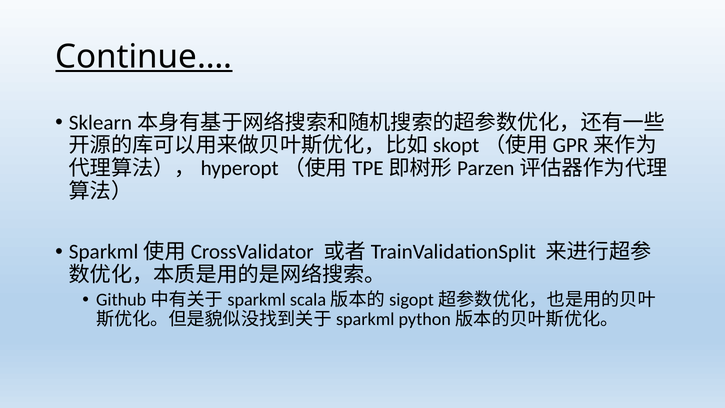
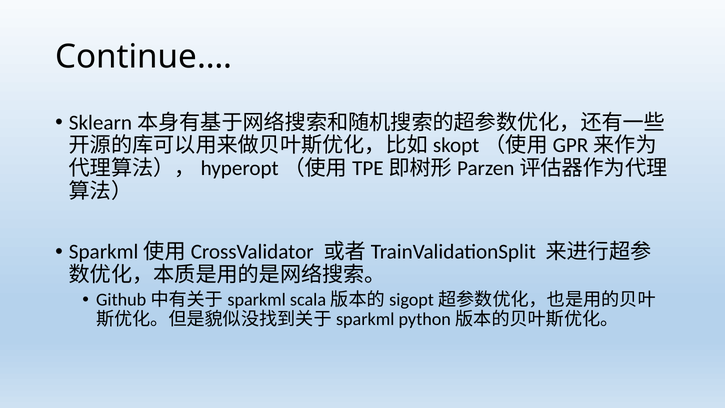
Continue… underline: present -> none
